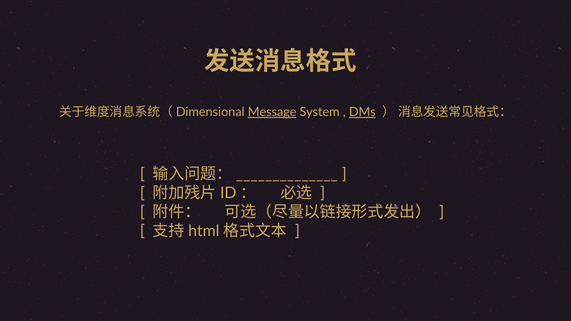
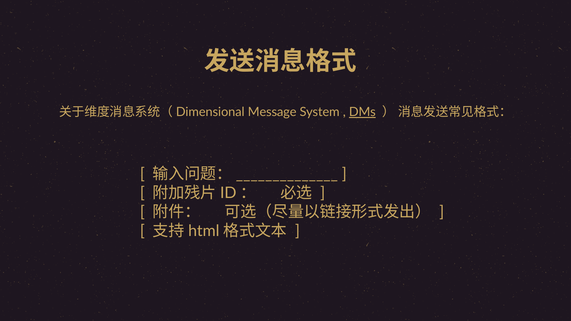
Message underline: present -> none
